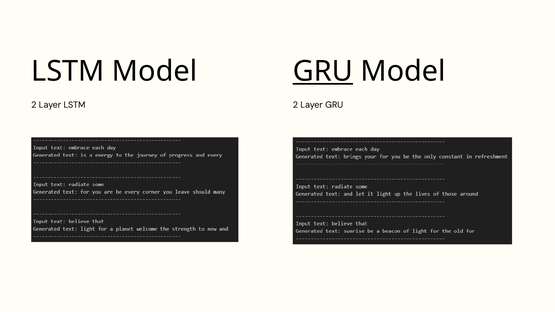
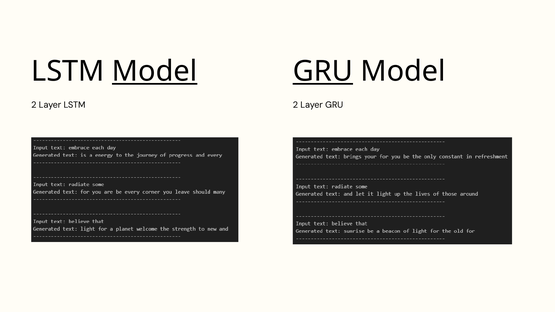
Model at (155, 71) underline: none -> present
